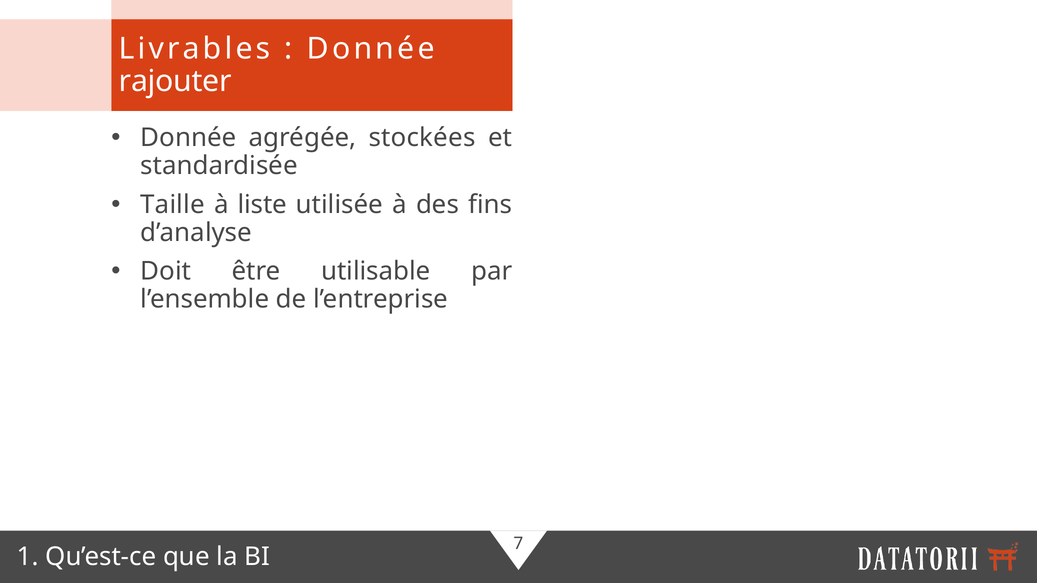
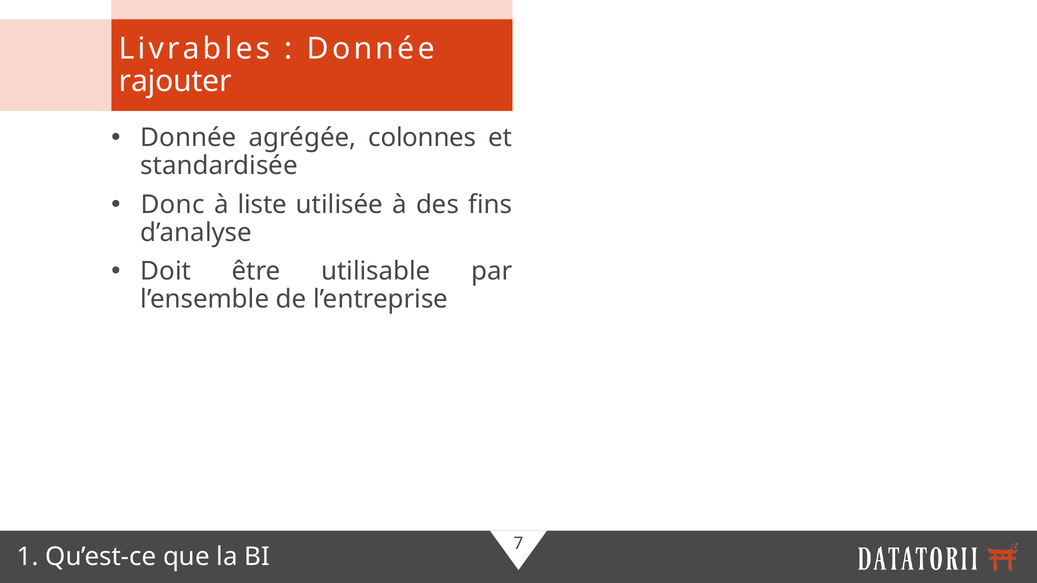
stockées: stockées -> colonnes
Taille: Taille -> Donc
